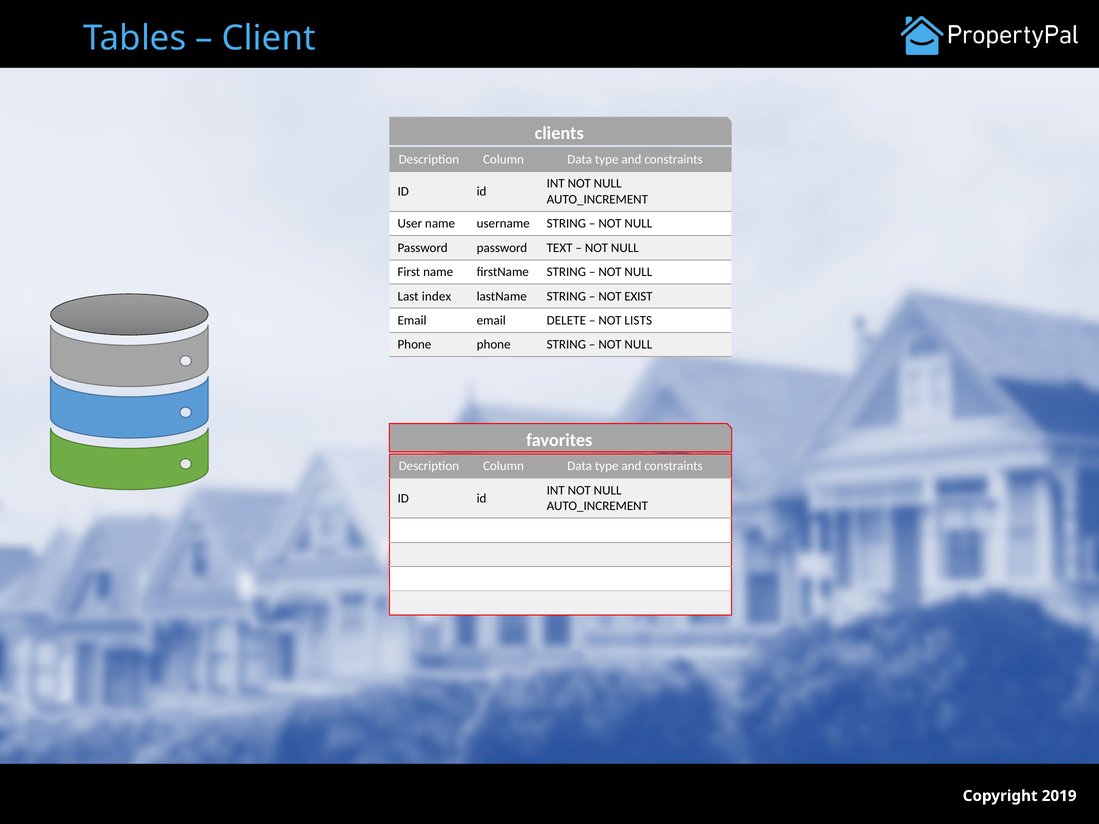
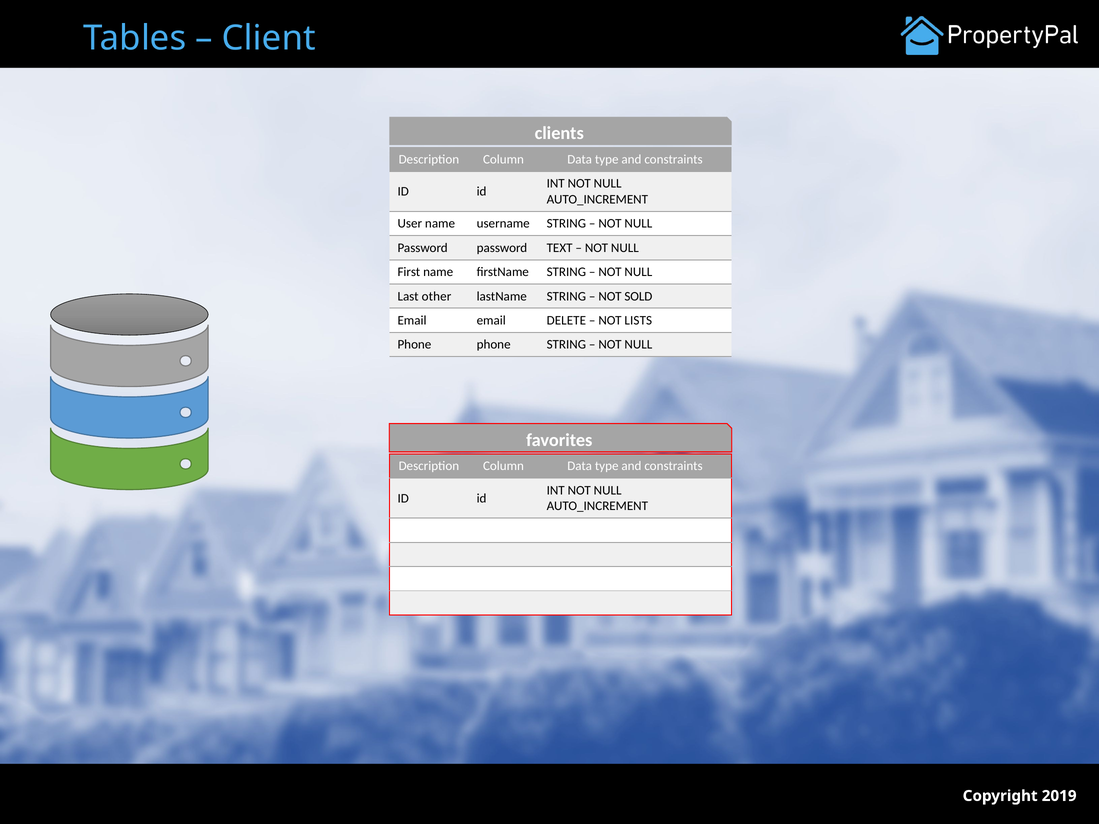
index: index -> other
EXIST: EXIST -> SOLD
